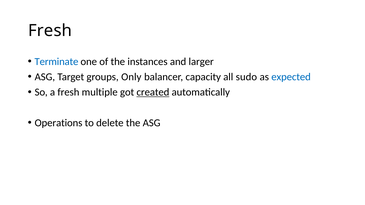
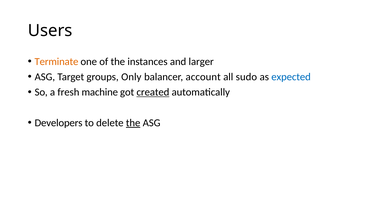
Fresh at (50, 31): Fresh -> Users
Terminate colour: blue -> orange
capacity: capacity -> account
multiple: multiple -> machine
Operations: Operations -> Developers
the at (133, 123) underline: none -> present
